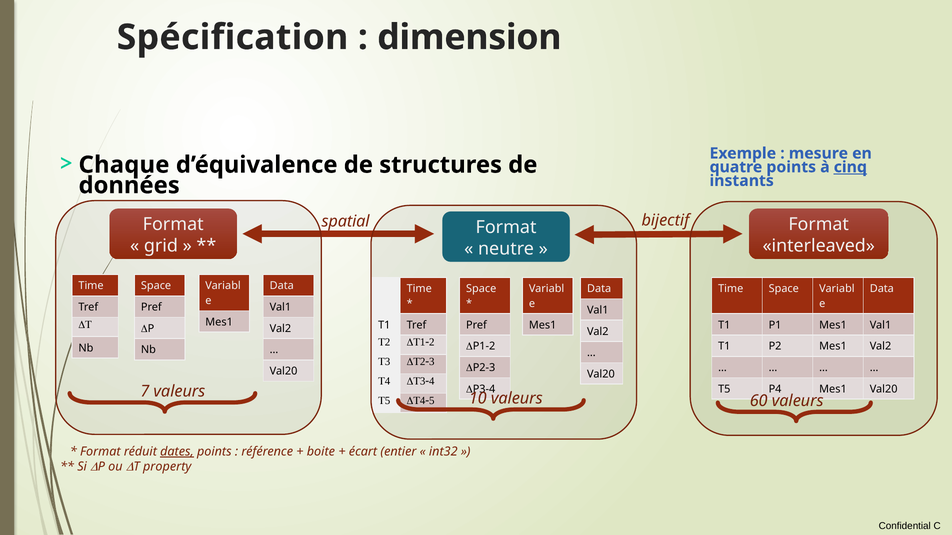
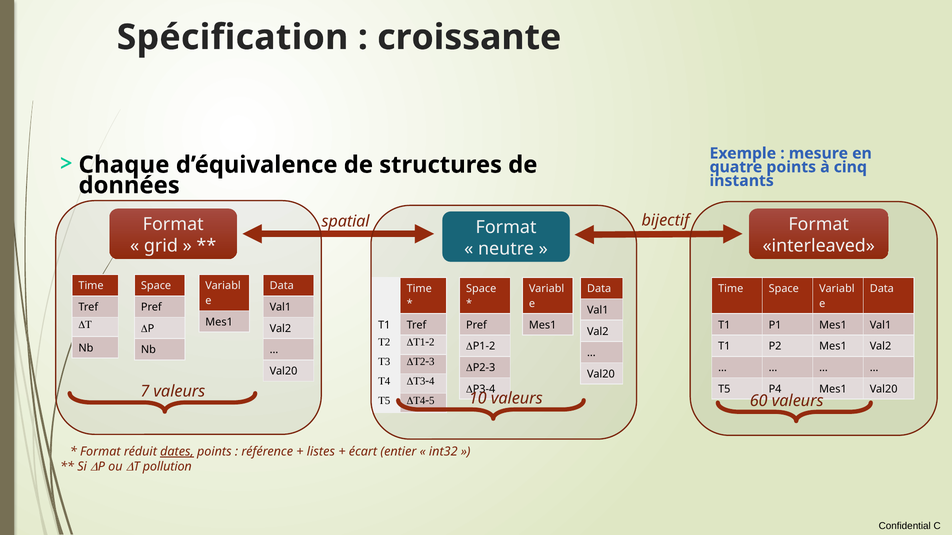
dimension: dimension -> croissante
cinq underline: present -> none
boite: boite -> listes
property: property -> pollution
